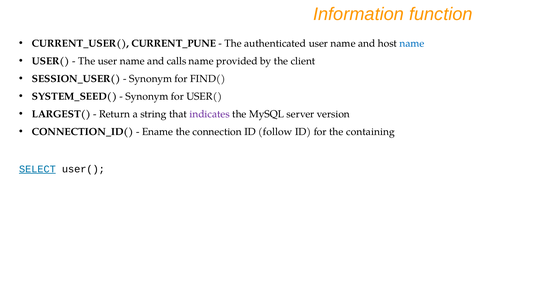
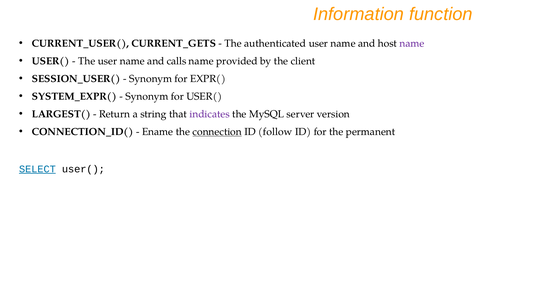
CURRENT_PUNE: CURRENT_PUNE -> CURRENT_GETS
name at (412, 43) colour: blue -> purple
FIND(: FIND( -> EXPR(
SYSTEM_SEED(: SYSTEM_SEED( -> SYSTEM_EXPR(
connection underline: none -> present
containing: containing -> permanent
